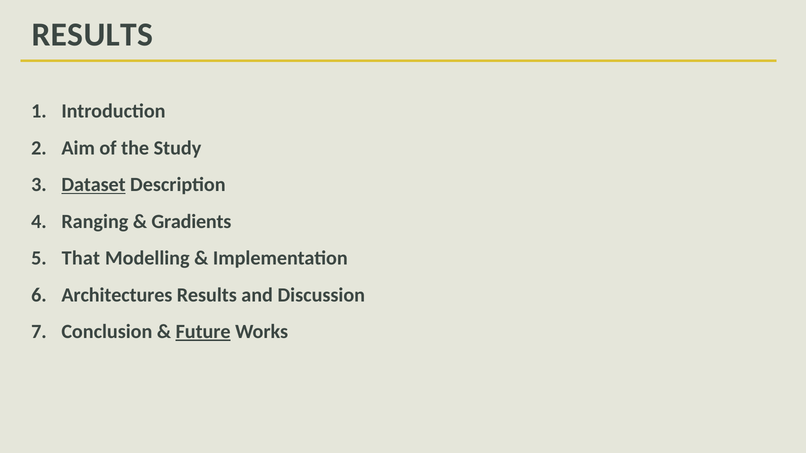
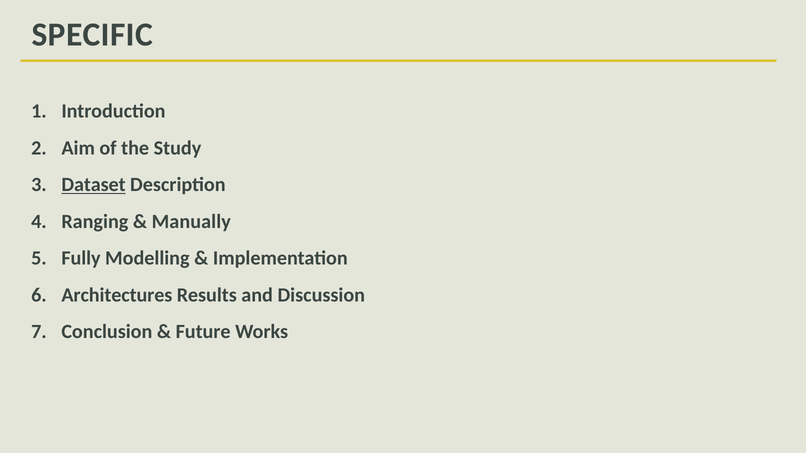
RESULTS at (92, 35): RESULTS -> SPECIFIC
Gradients: Gradients -> Manually
That: That -> Fully
Future underline: present -> none
